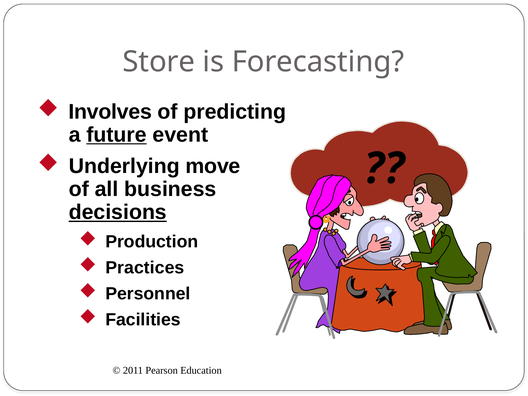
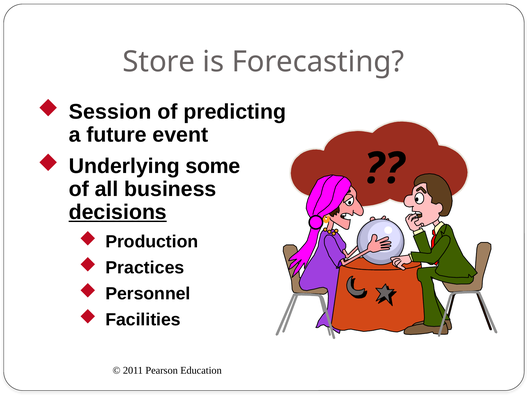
Involves: Involves -> Session
future underline: present -> none
move: move -> some
